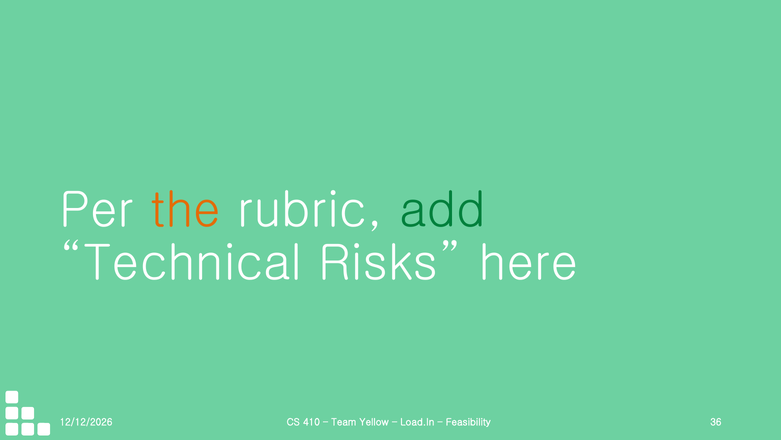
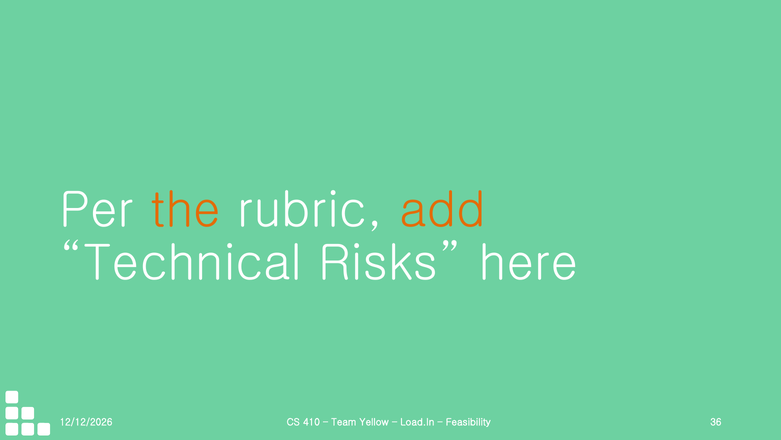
add colour: green -> orange
